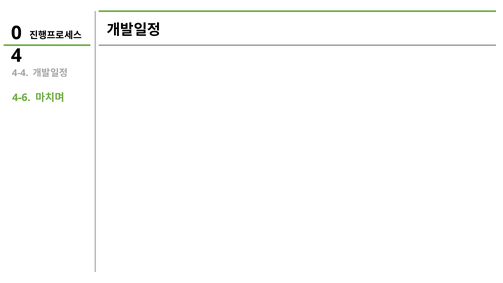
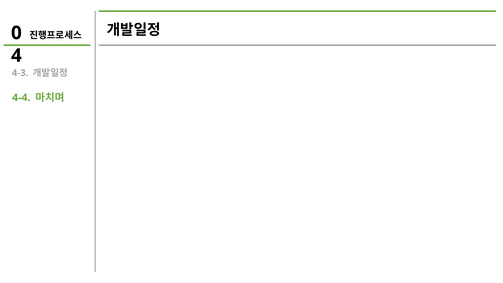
4-4: 4-4 -> 4-3
4-6: 4-6 -> 4-4
